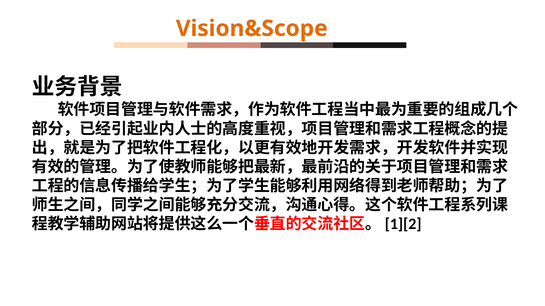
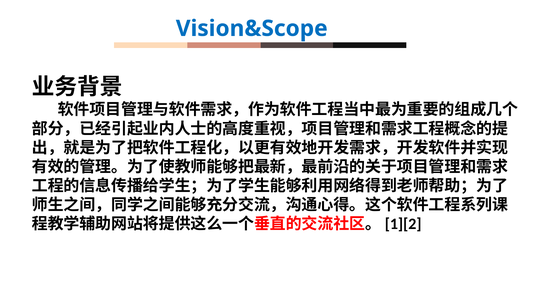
Vision&Scope colour: orange -> blue
